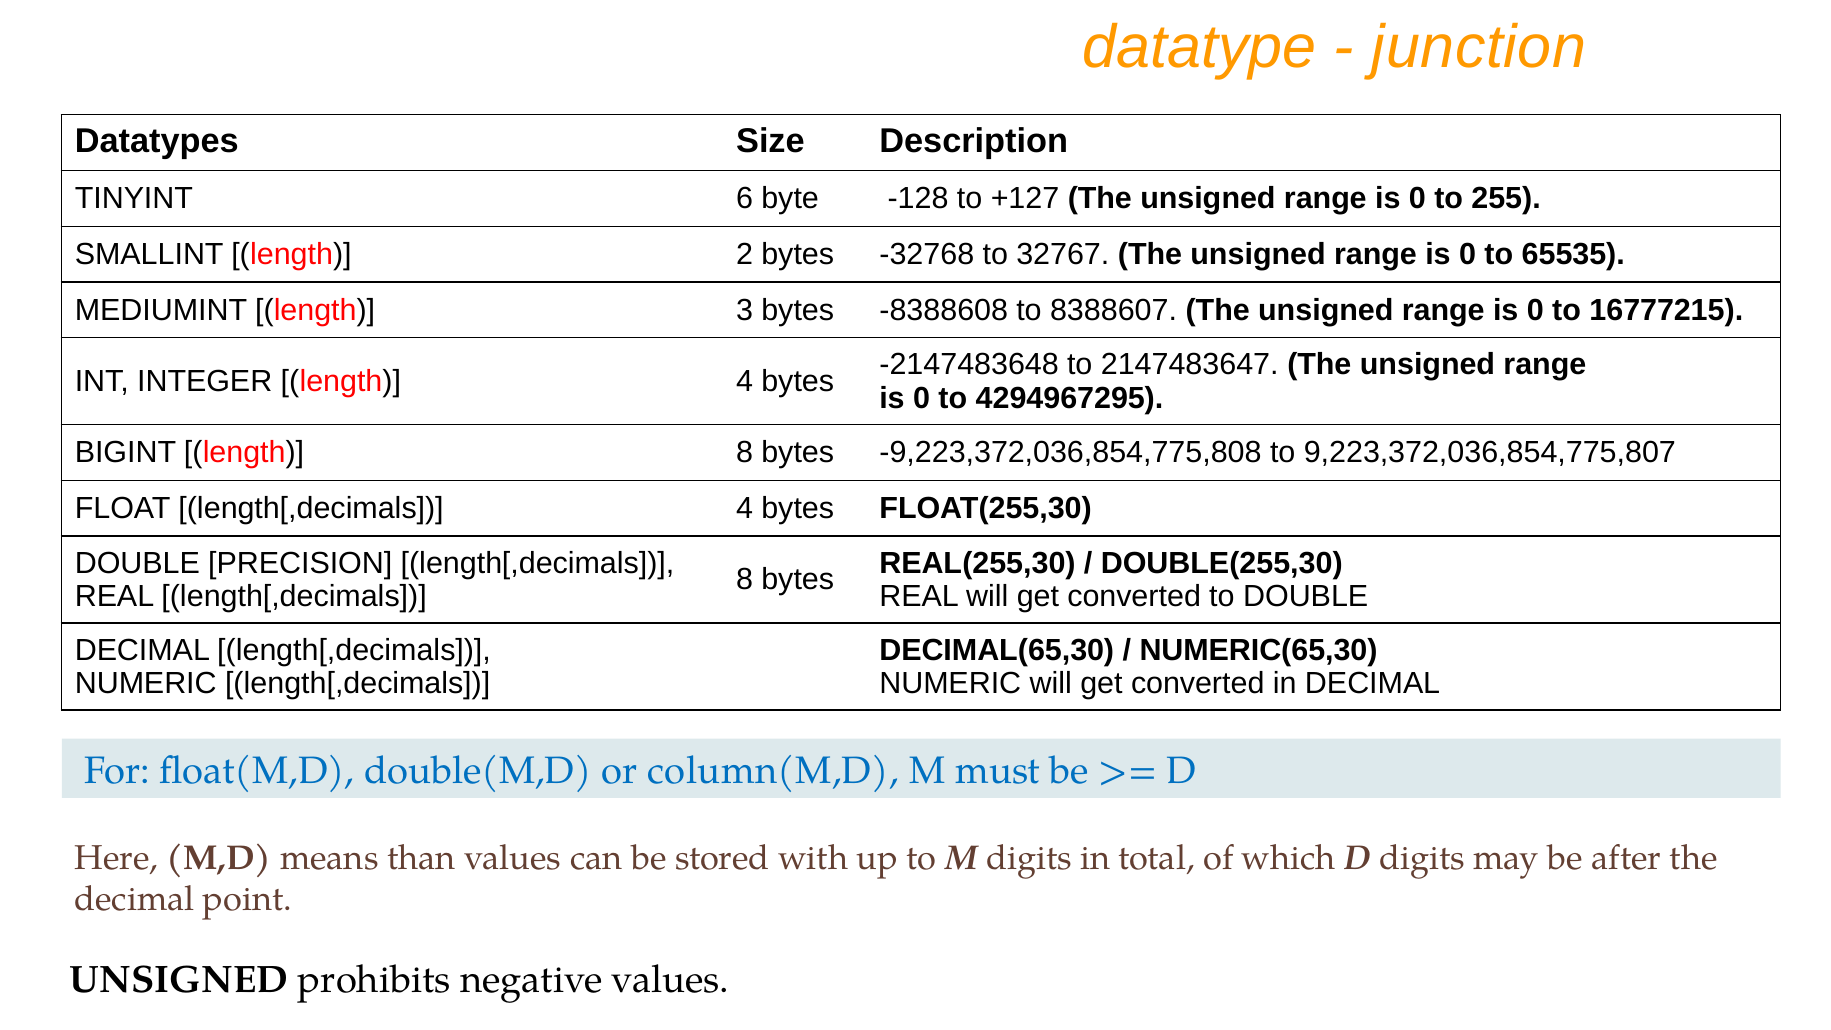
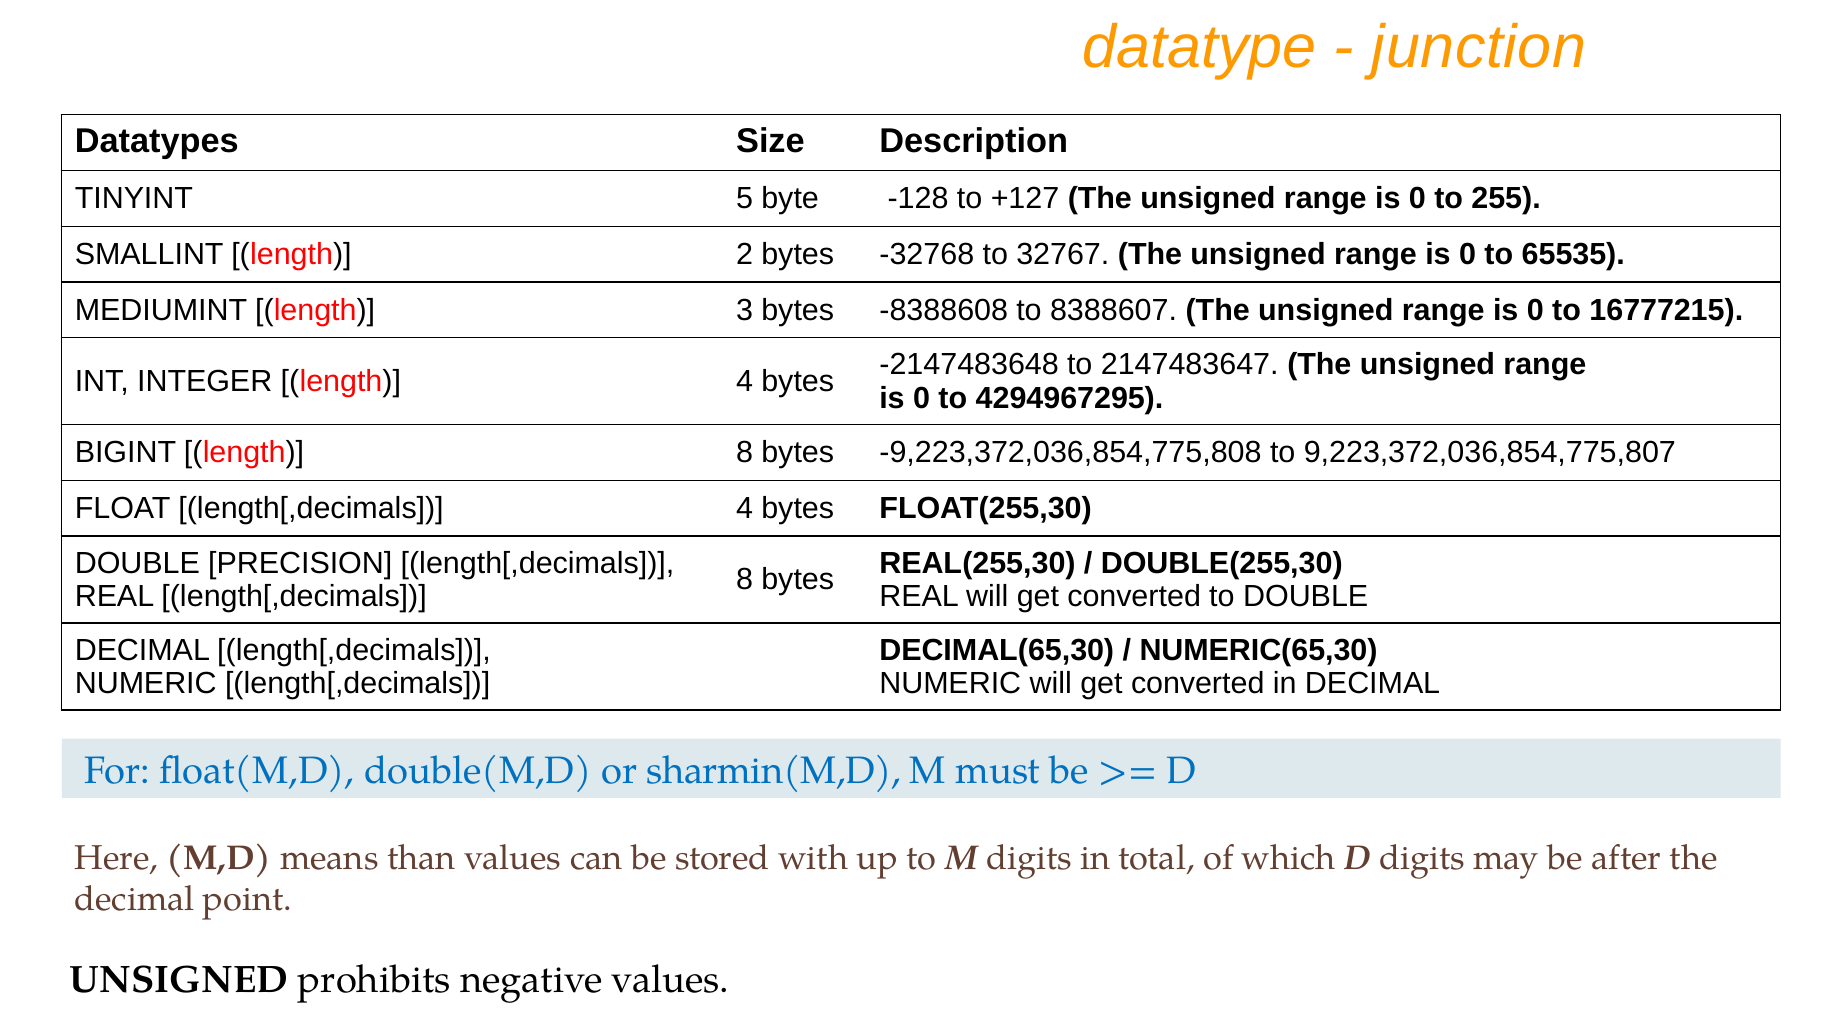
6: 6 -> 5
column(M,D: column(M,D -> sharmin(M,D
